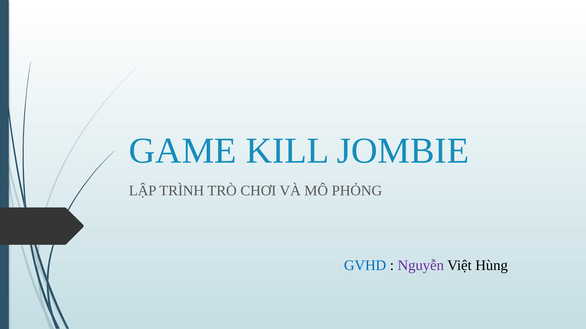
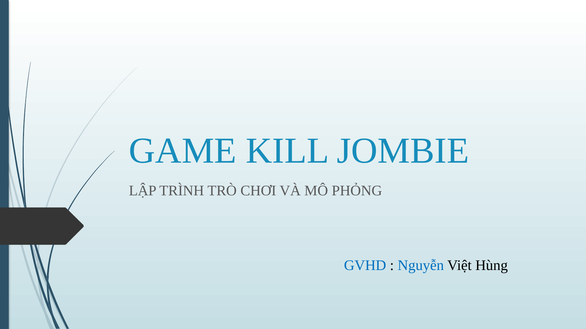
Nguyễn colour: purple -> blue
